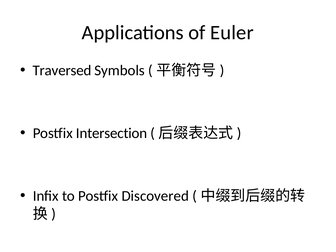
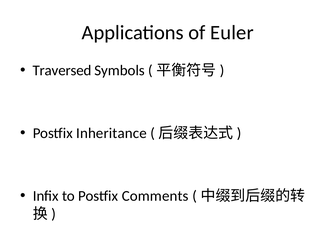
Intersection: Intersection -> Inheritance
Discovered: Discovered -> Comments
